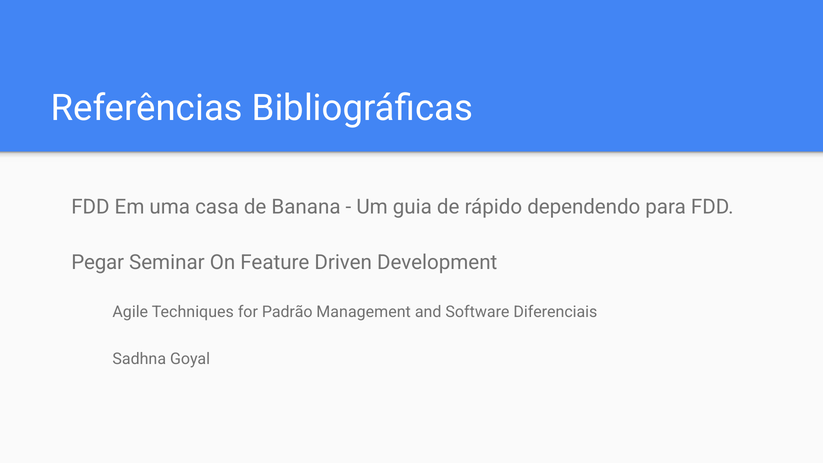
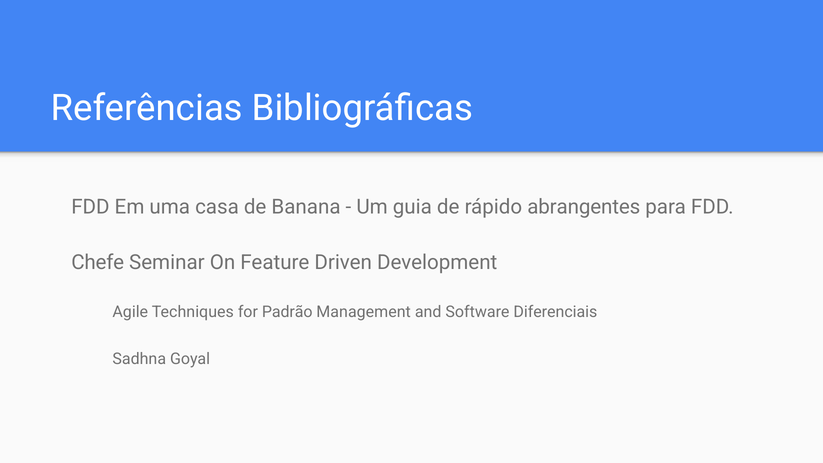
dependendo: dependendo -> abrangentes
Pegar: Pegar -> Chefe
